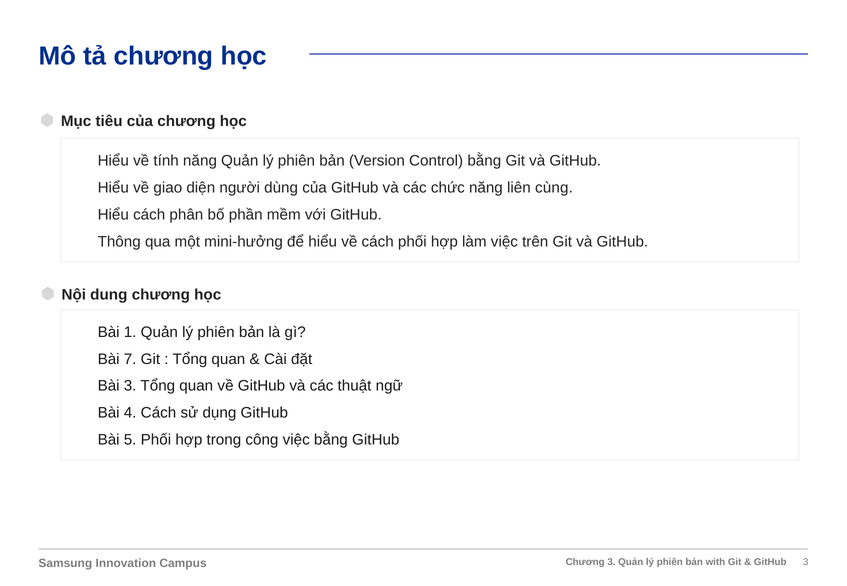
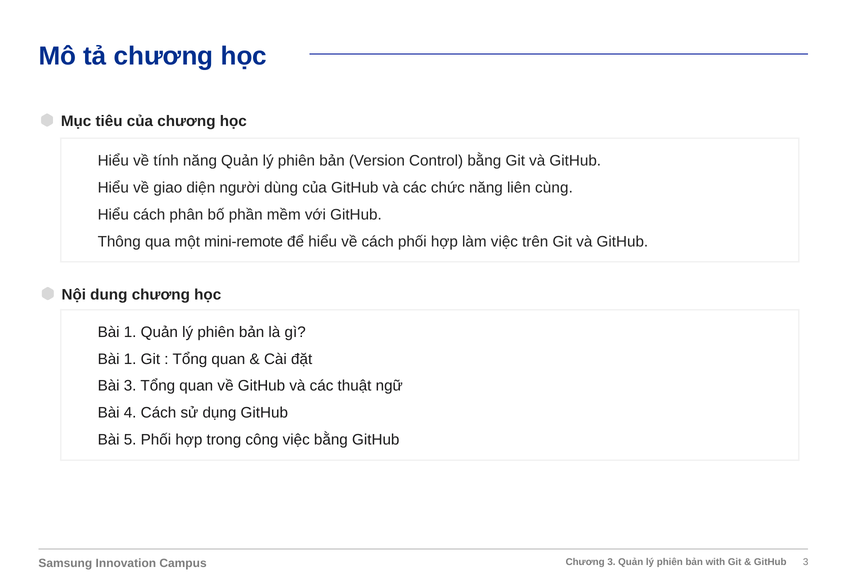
mini-hưởng: mini-hưởng -> mini-remote
7 at (130, 359): 7 -> 1
